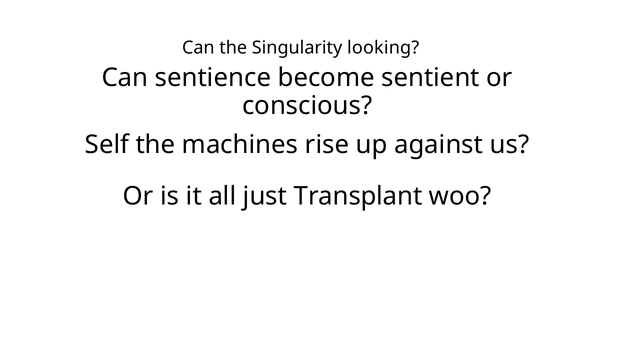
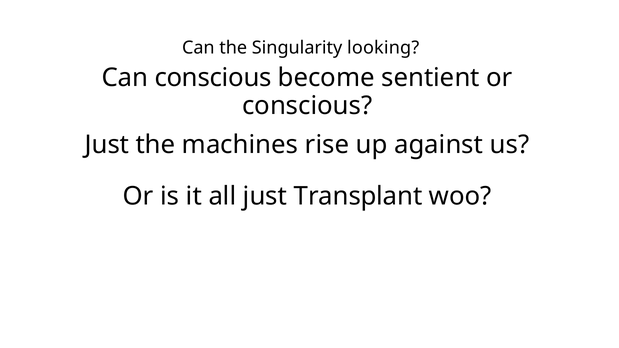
Can sentience: sentience -> conscious
Self at (107, 145): Self -> Just
